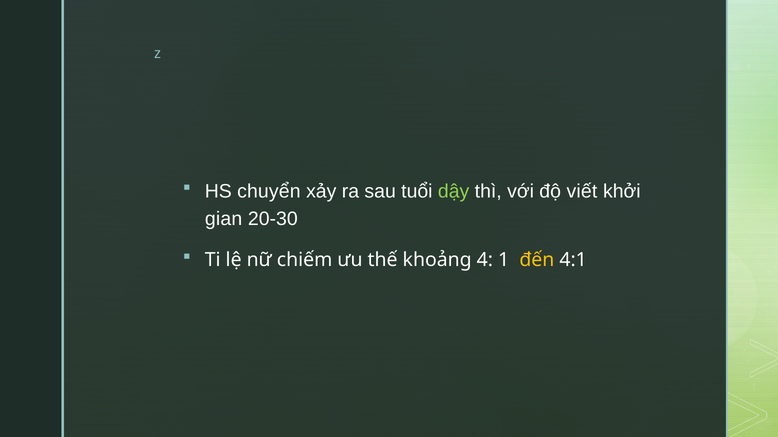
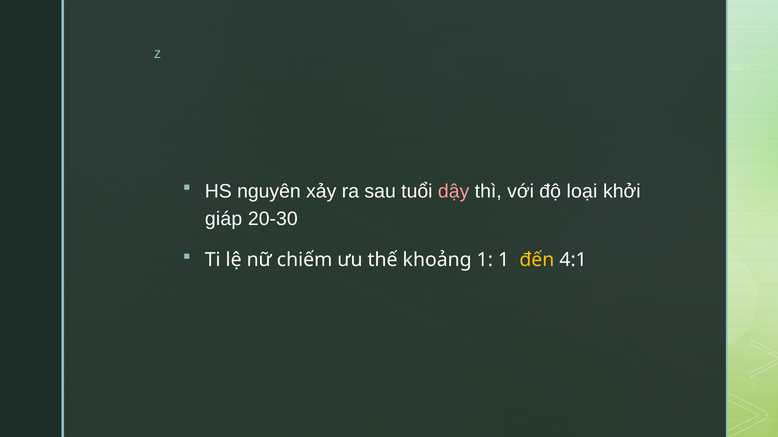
chuyển: chuyển -> nguyên
dậy colour: light green -> pink
viết: viết -> loại
gian: gian -> giáp
khoảng 4: 4 -> 1
